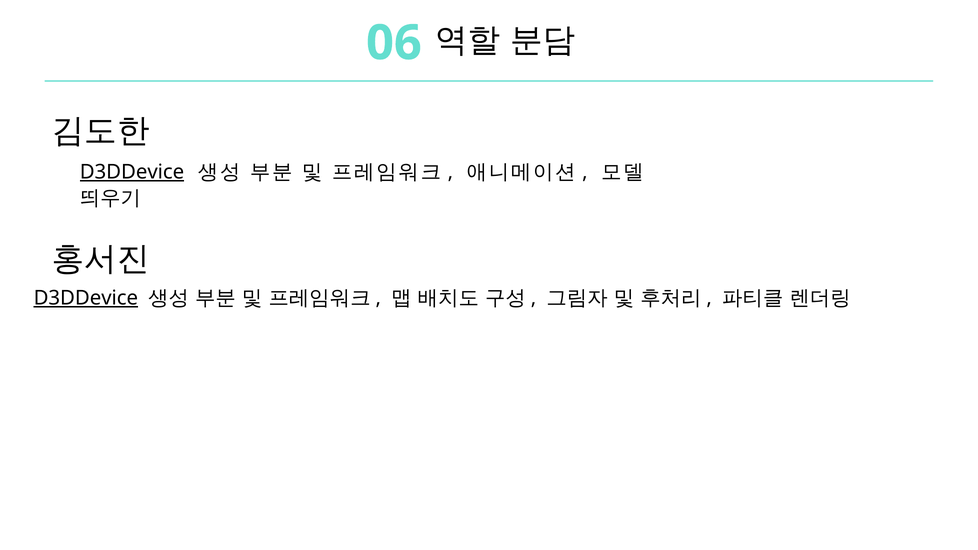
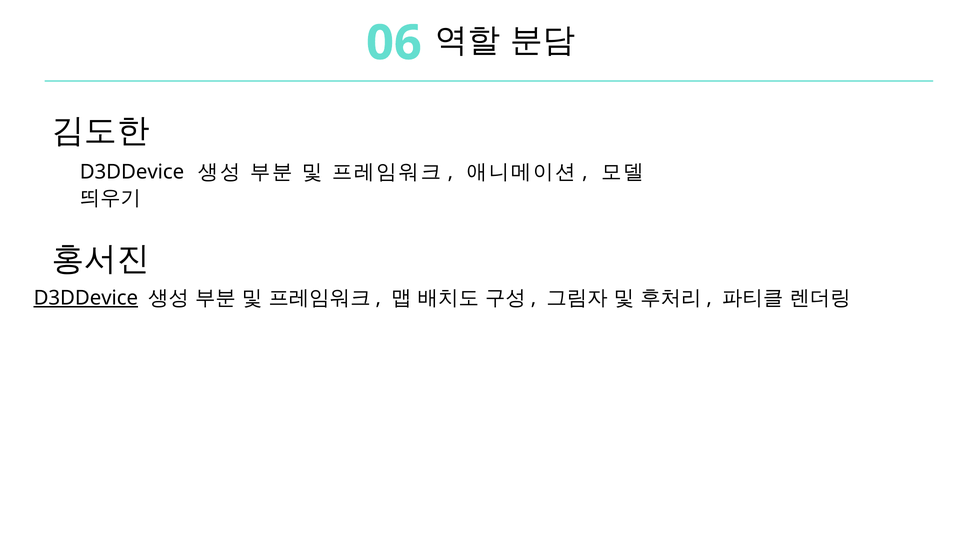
D3DDevice at (132, 172) underline: present -> none
